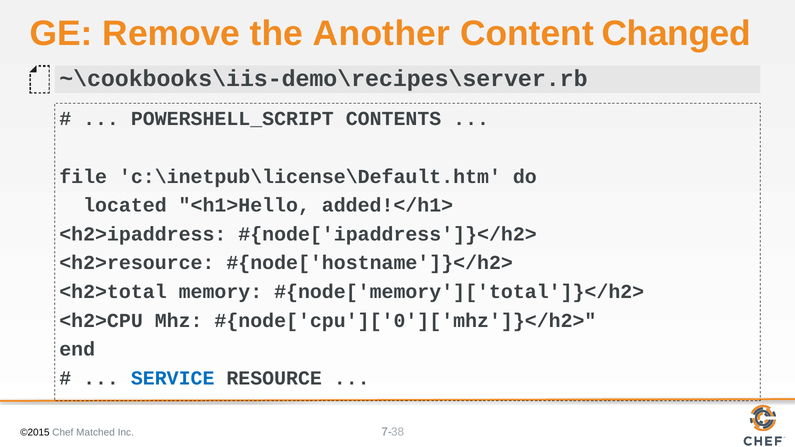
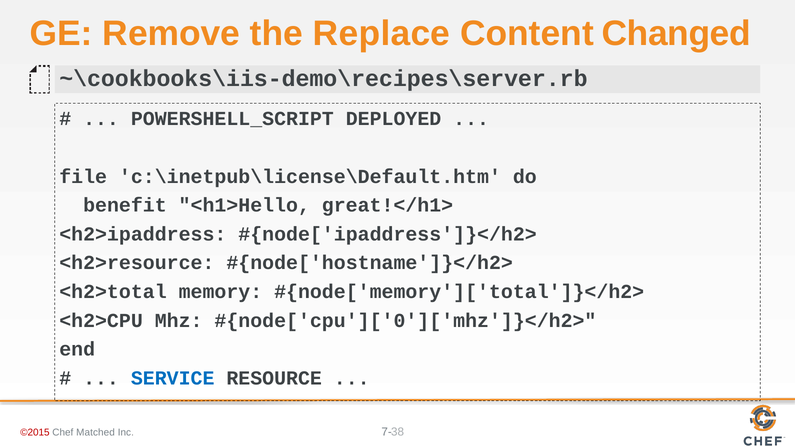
Another: Another -> Replace
CONTENTS: CONTENTS -> DEPLOYED
located: located -> benefit
added!</h1>: added!</h1> -> great!</h1>
©2015 colour: black -> red
